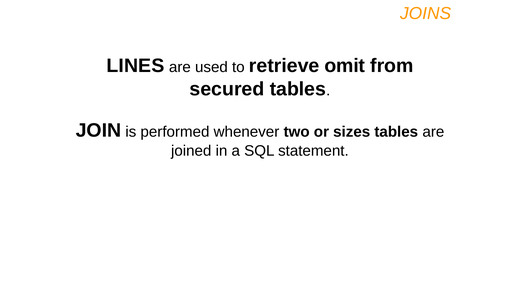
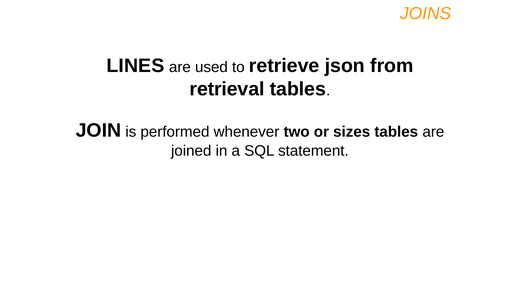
omit: omit -> json
secured: secured -> retrieval
